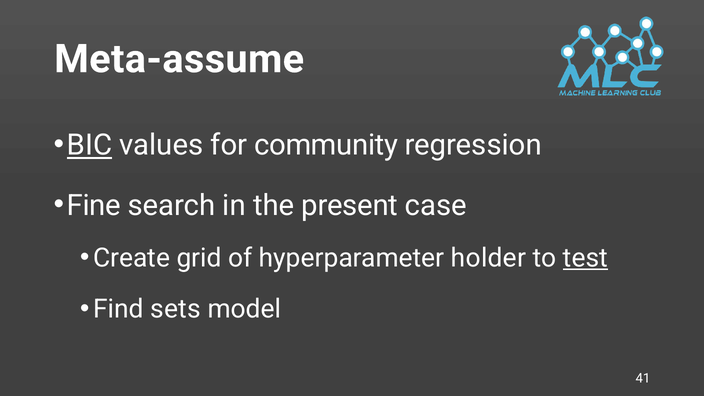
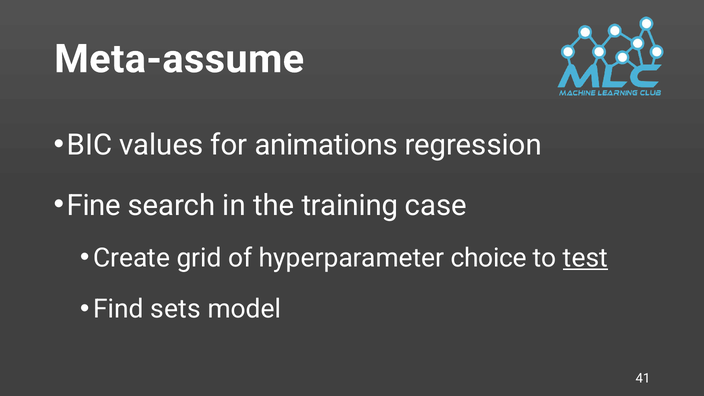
BIC underline: present -> none
community: community -> animations
present: present -> training
holder: holder -> choice
